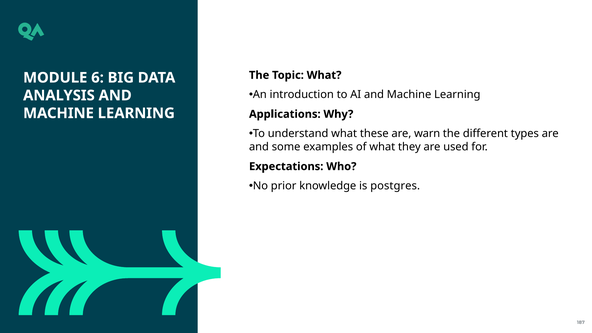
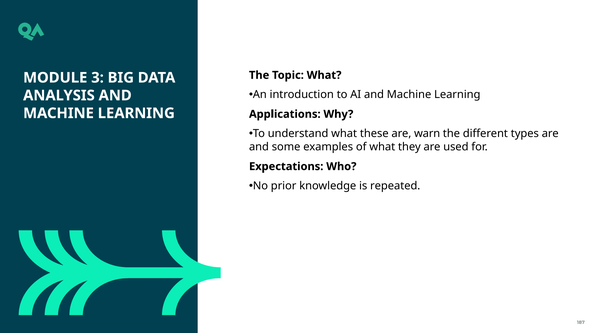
6: 6 -> 3
postgres: postgres -> repeated
